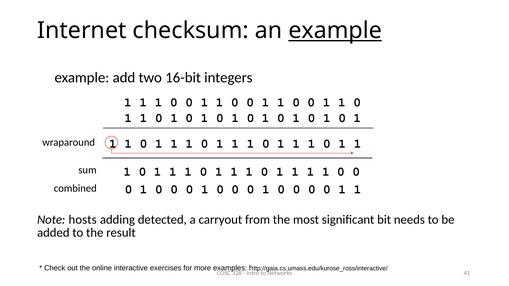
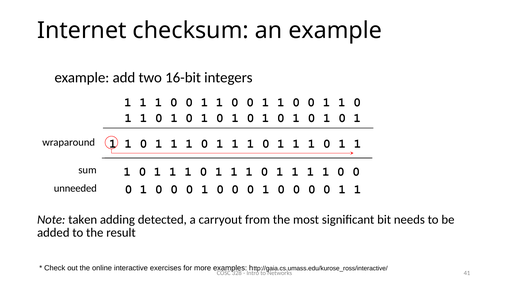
example at (335, 31) underline: present -> none
combined: combined -> unneeded
hosts: hosts -> taken
